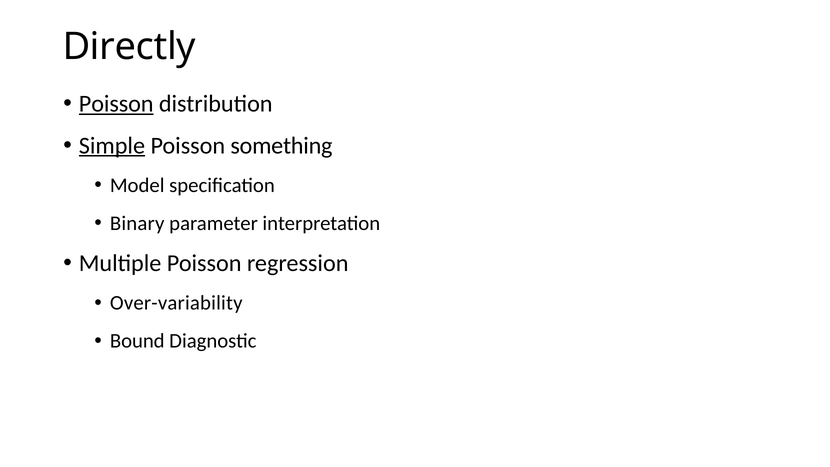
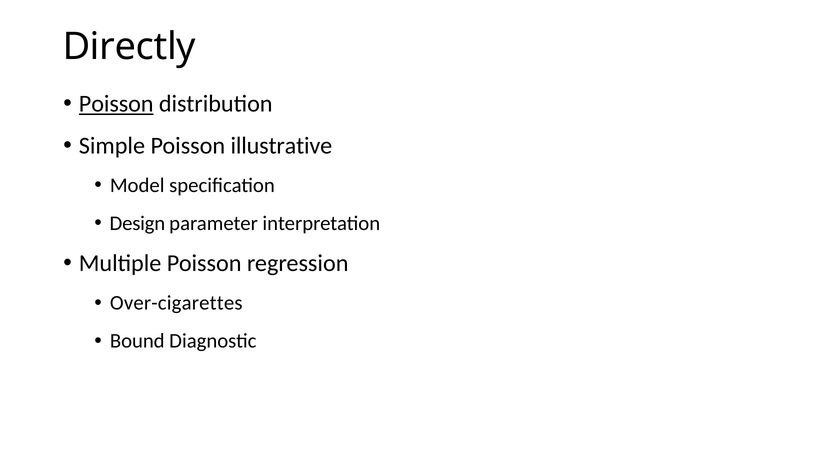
Simple underline: present -> none
something: something -> illustrative
Binary: Binary -> Design
Over-variability: Over-variability -> Over-cigarettes
